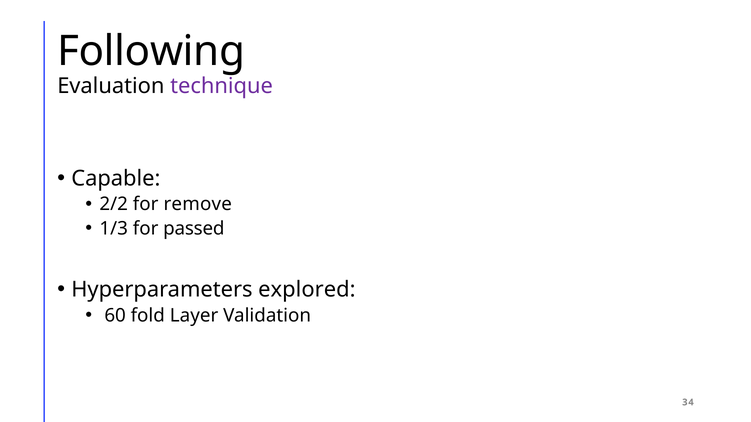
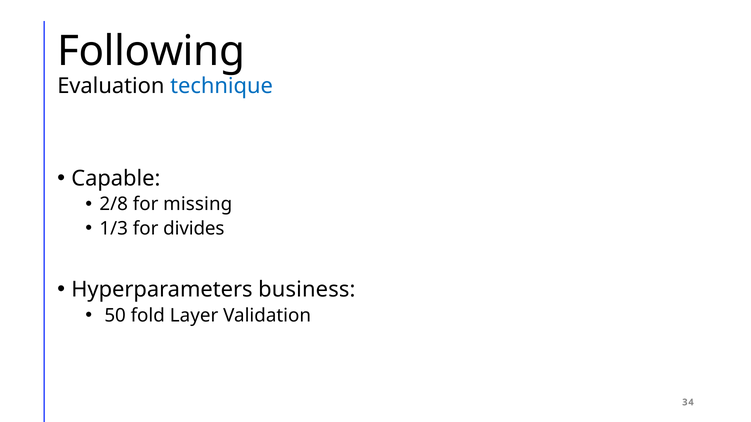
technique colour: purple -> blue
2/2: 2/2 -> 2/8
remove: remove -> missing
passed: passed -> divides
explored: explored -> business
60: 60 -> 50
